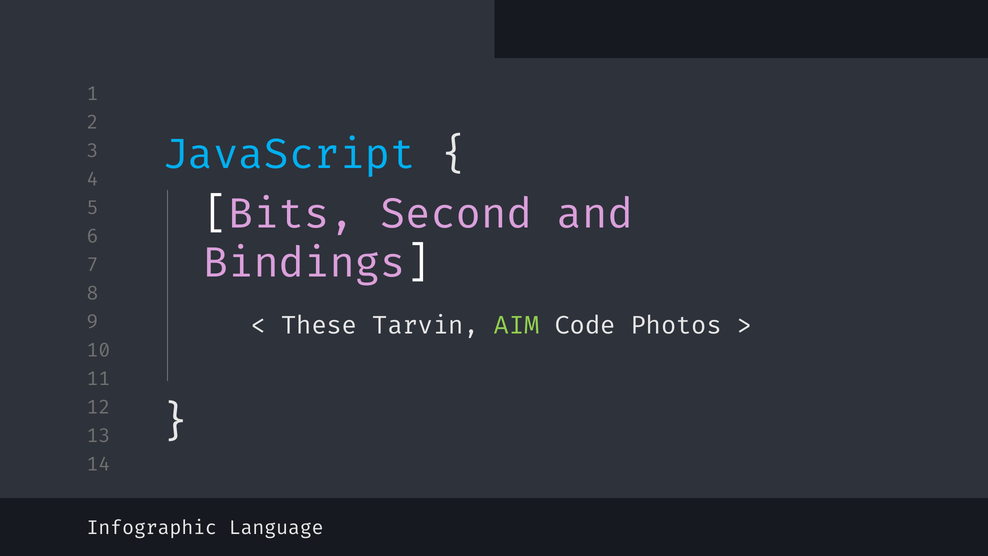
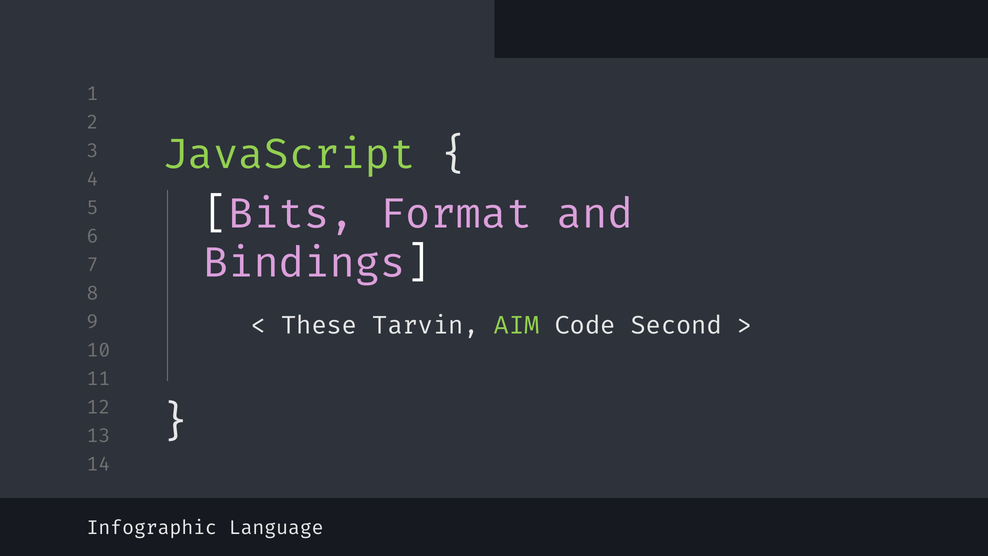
JavaScript colour: light blue -> light green
Second: Second -> Format
Photos: Photos -> Second
